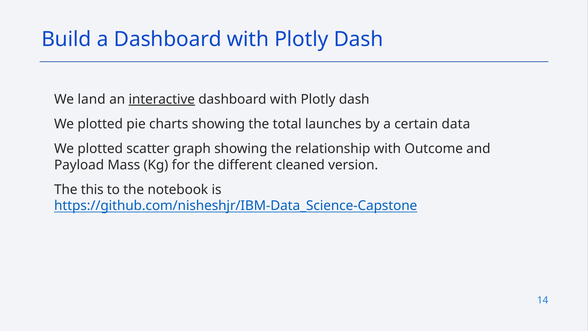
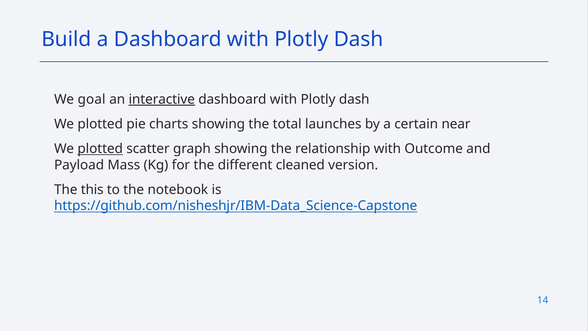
land: land -> goal
data: data -> near
plotted at (100, 149) underline: none -> present
